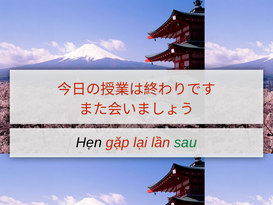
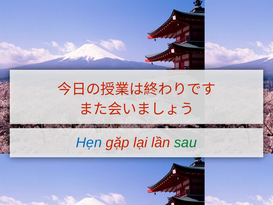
Hẹn colour: black -> blue
